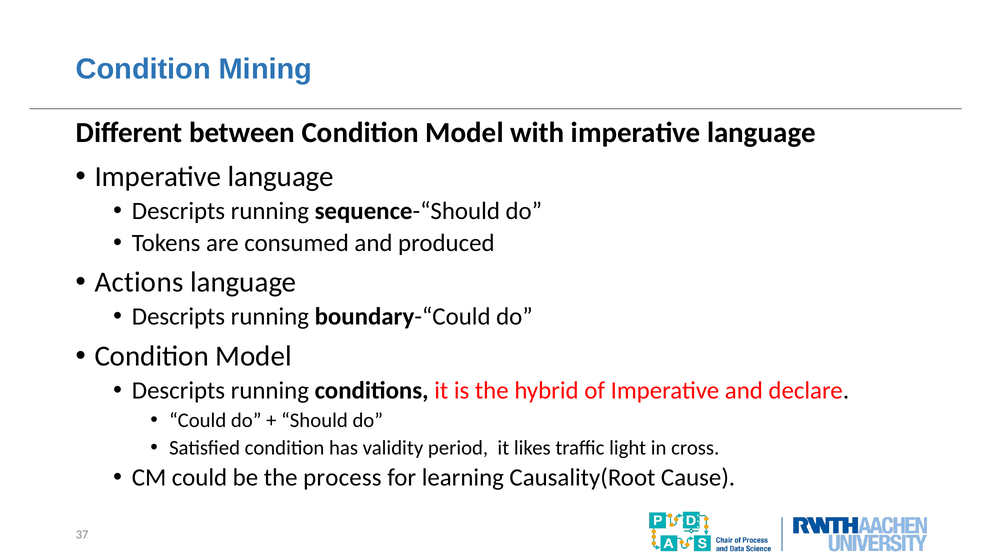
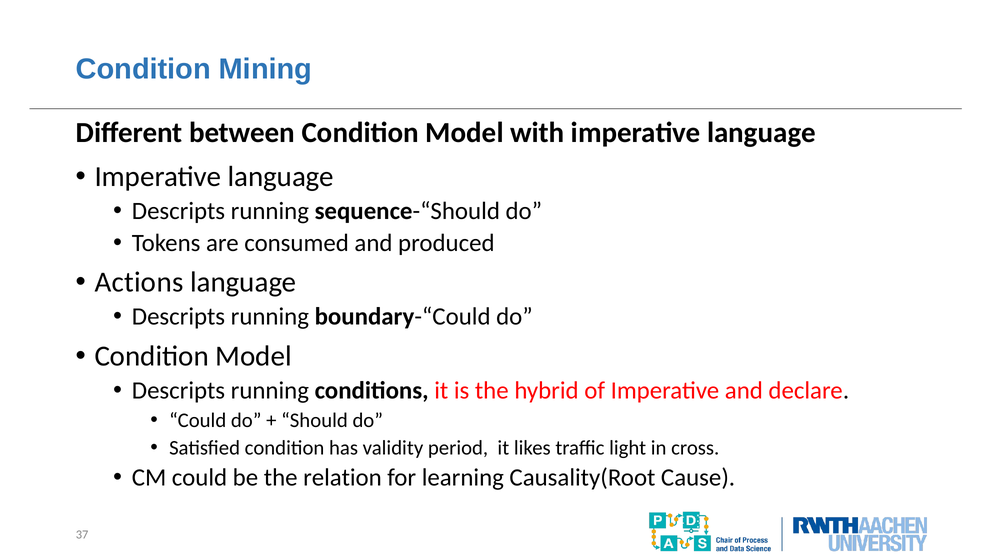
process: process -> relation
